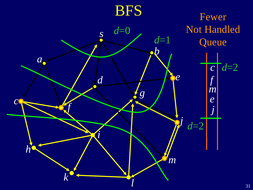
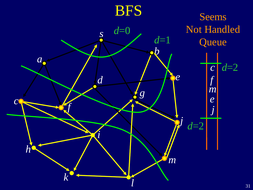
Fewer: Fewer -> Seems
